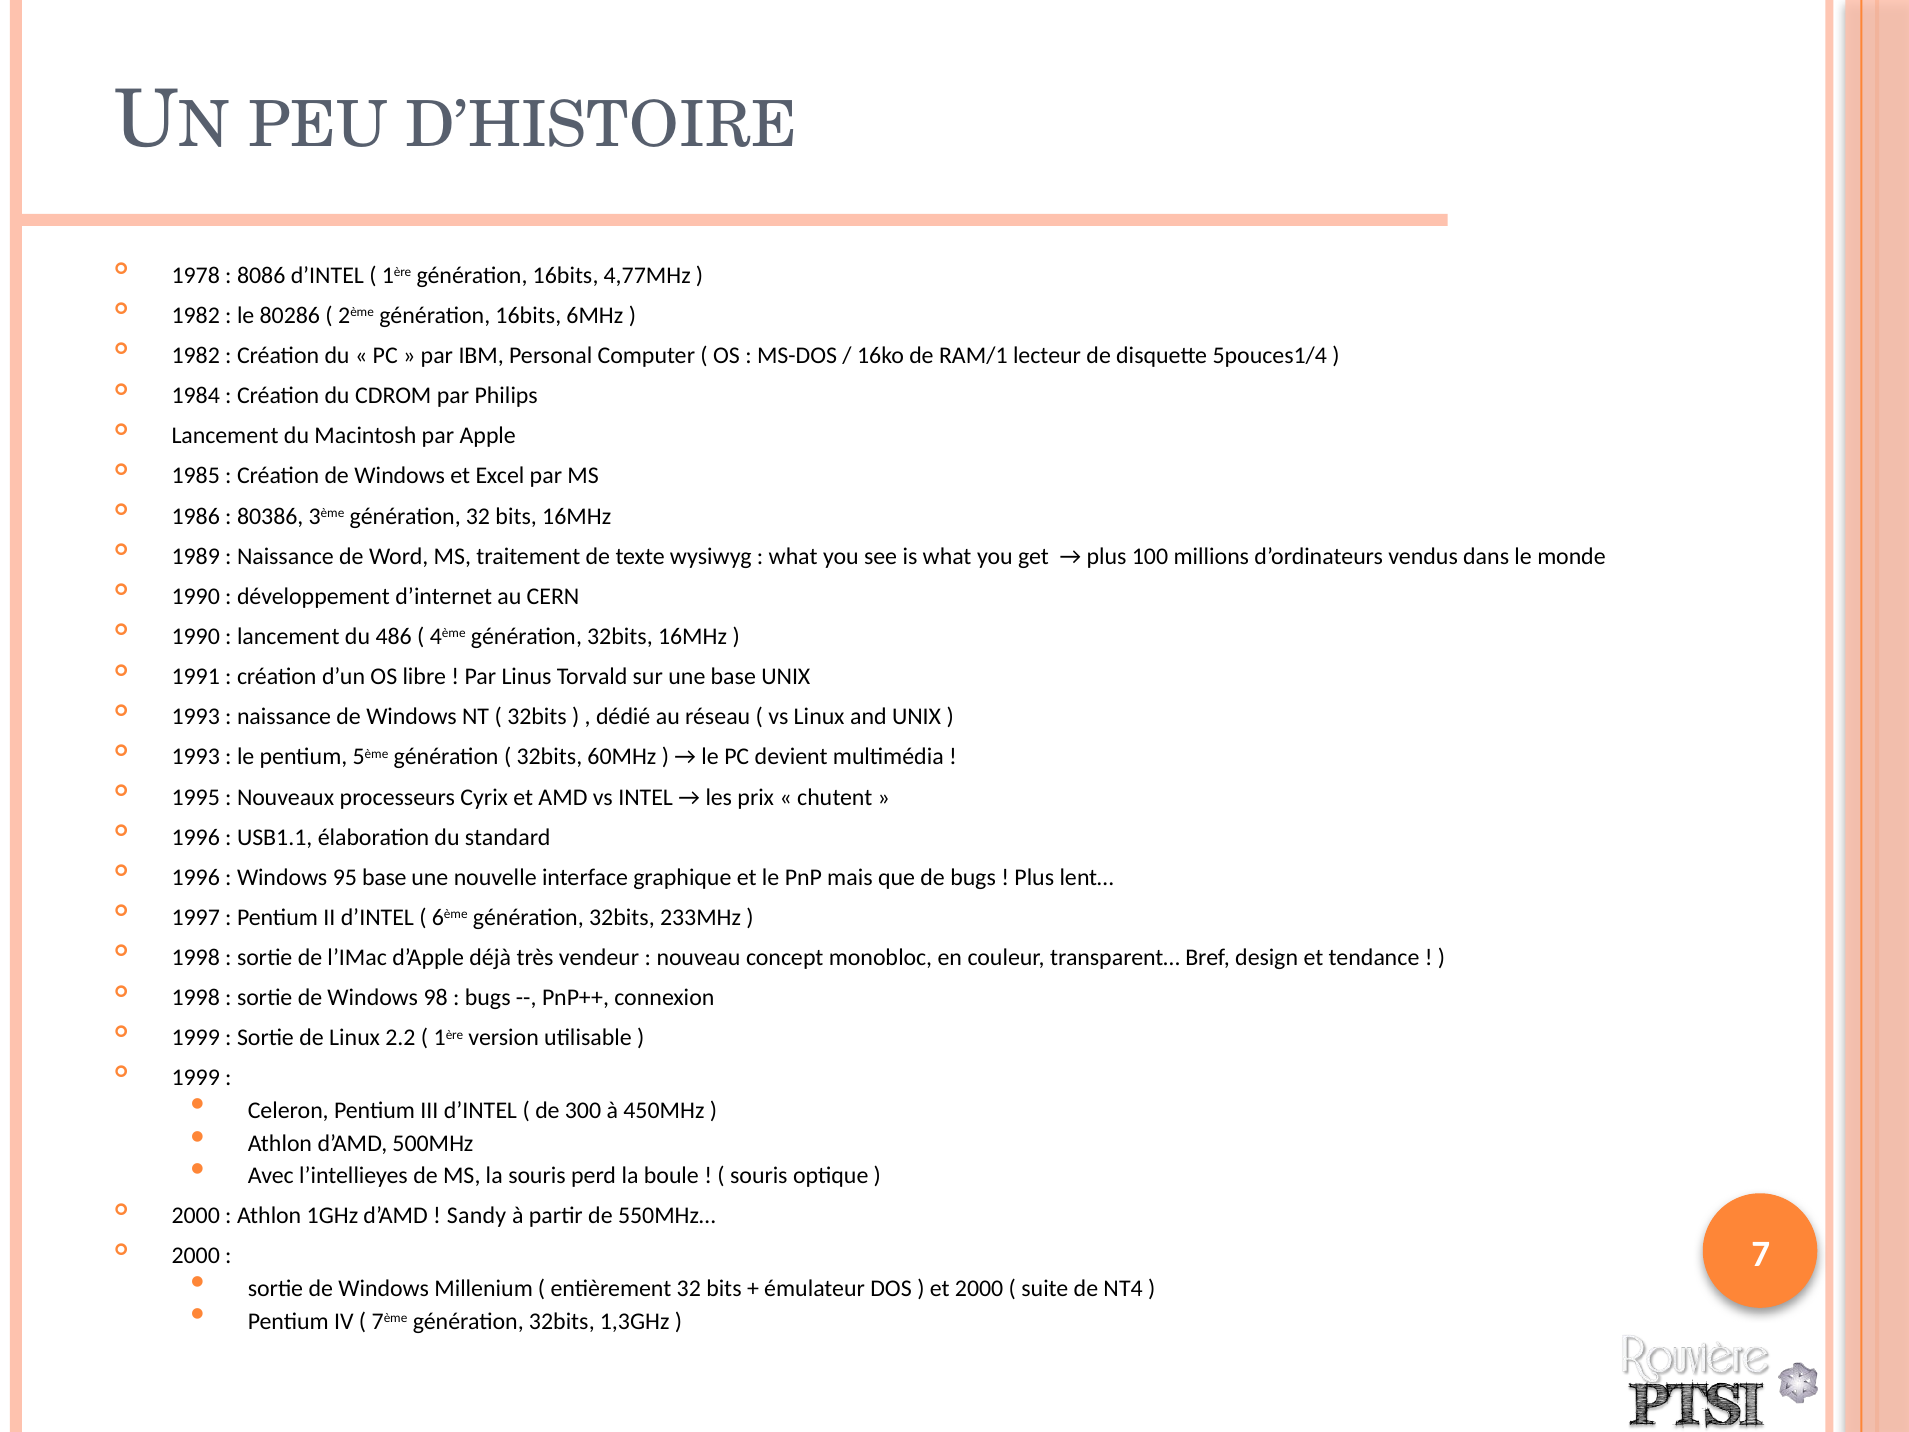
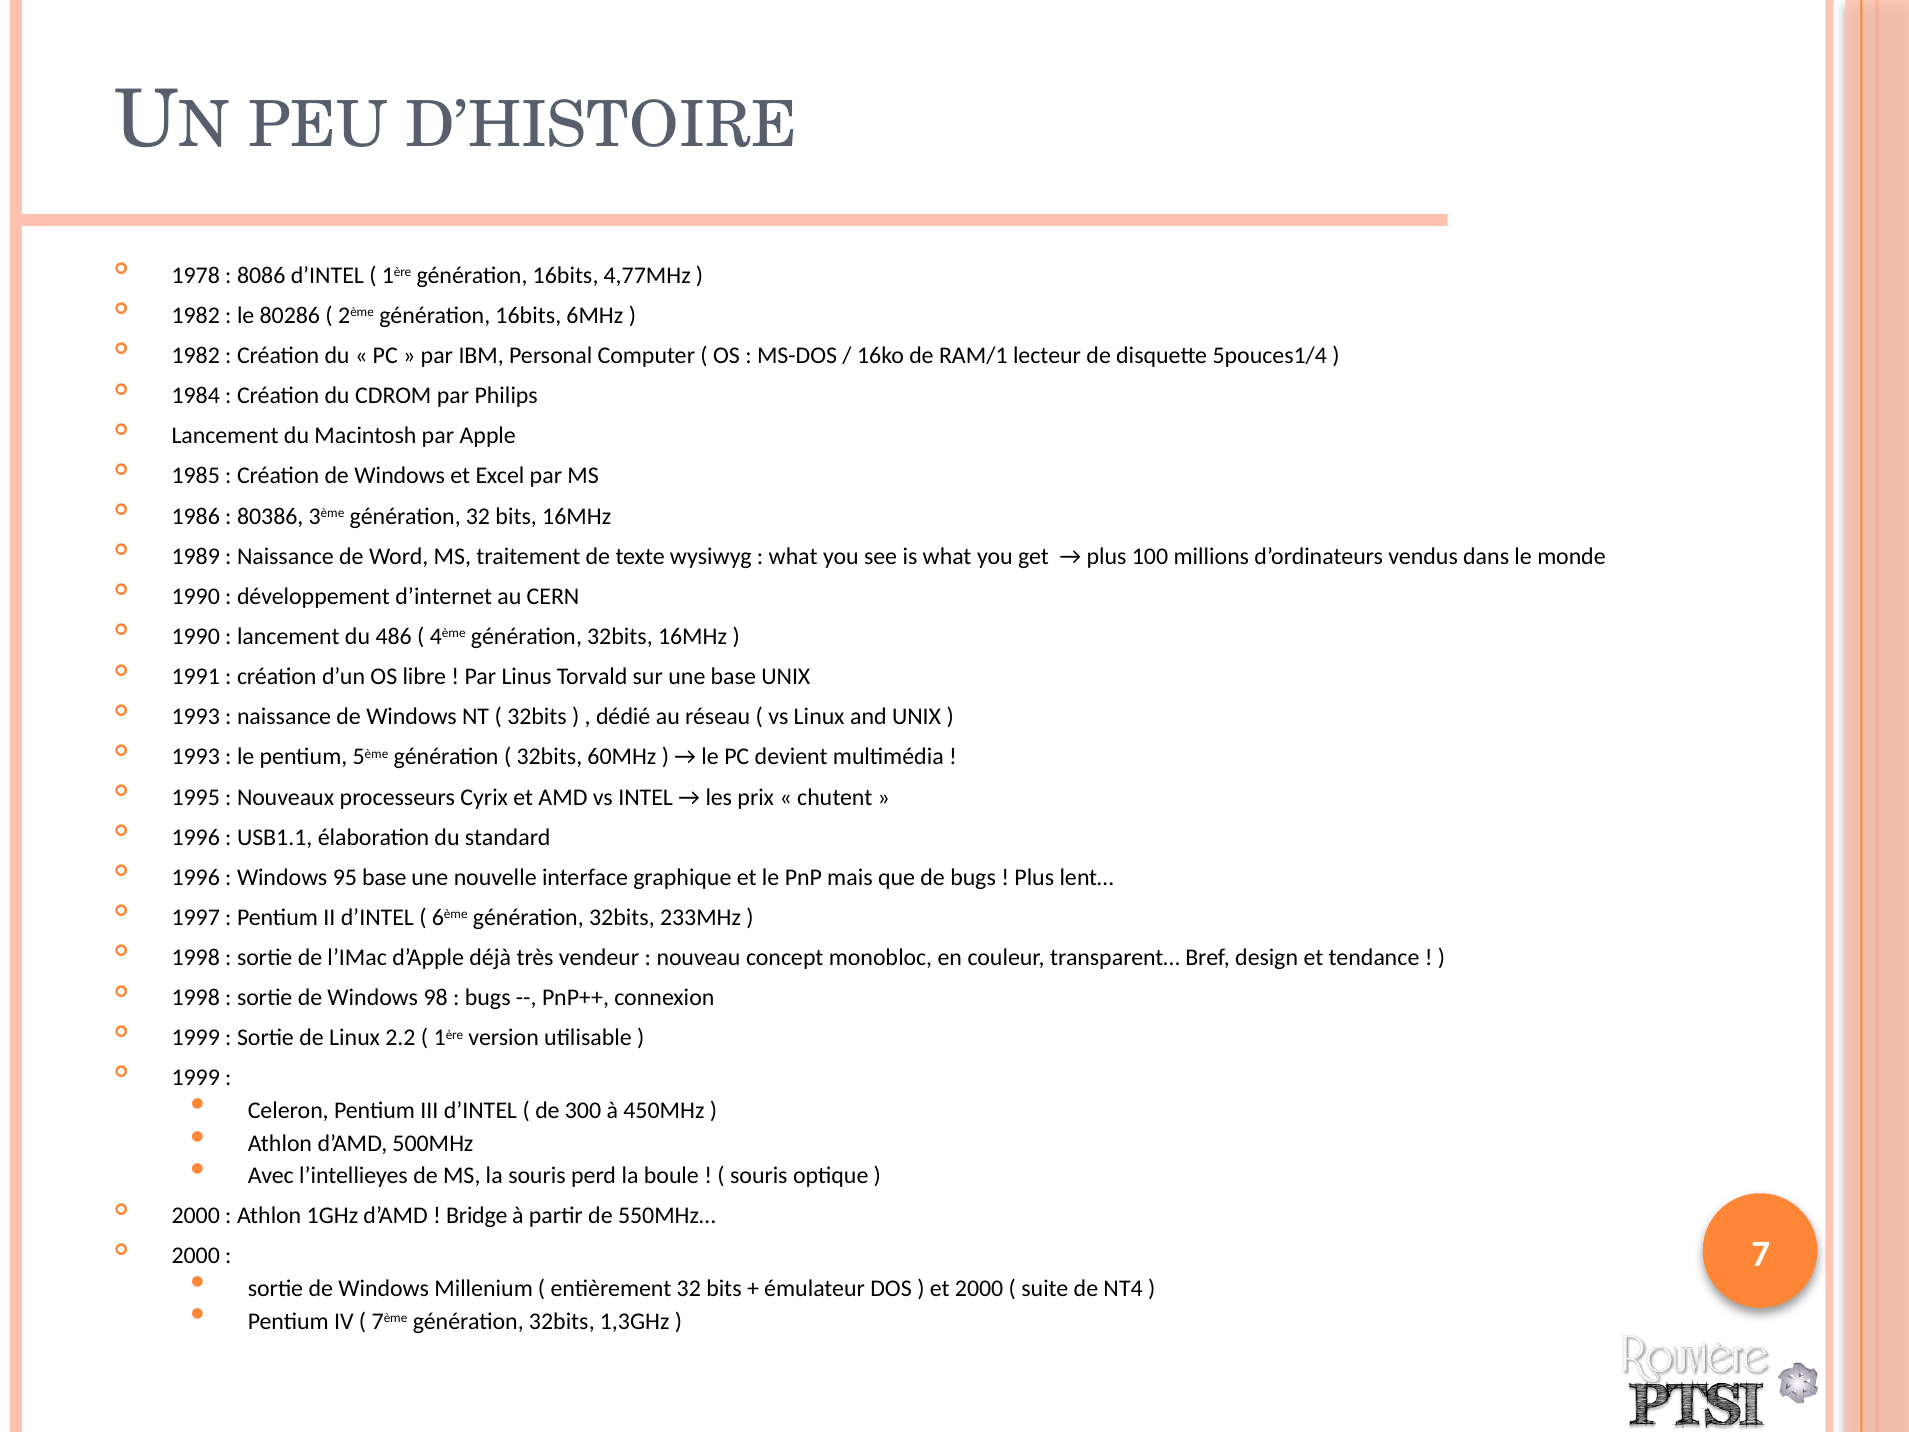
Sandy: Sandy -> Bridge
